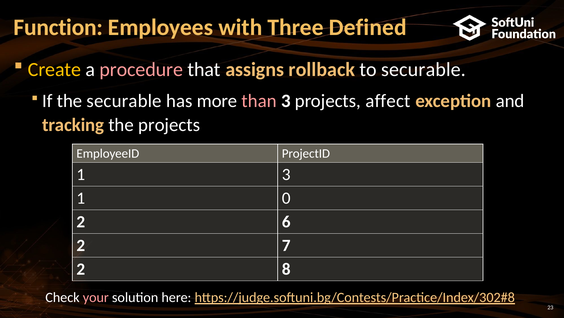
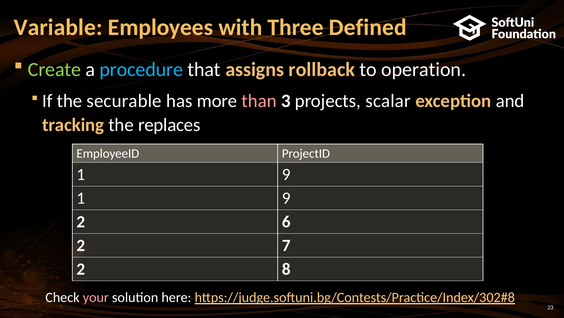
Function: Function -> Variable
Create colour: yellow -> light green
procedure colour: pink -> light blue
to securable: securable -> operation
affect: affect -> scalar
the projects: projects -> replaces
3 at (286, 174): 3 -> 9
0 at (286, 198): 0 -> 9
